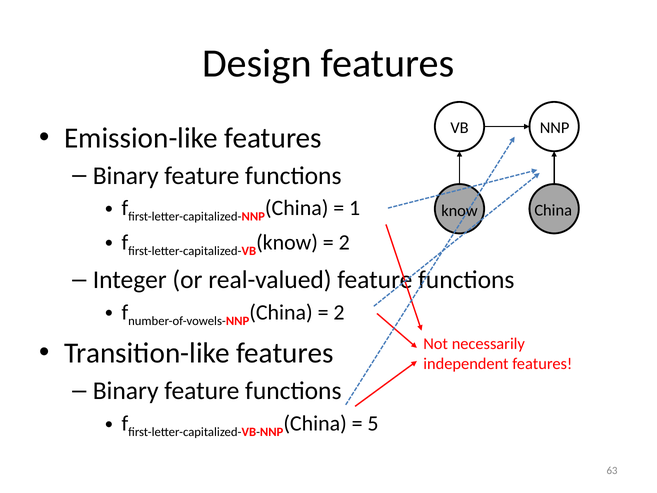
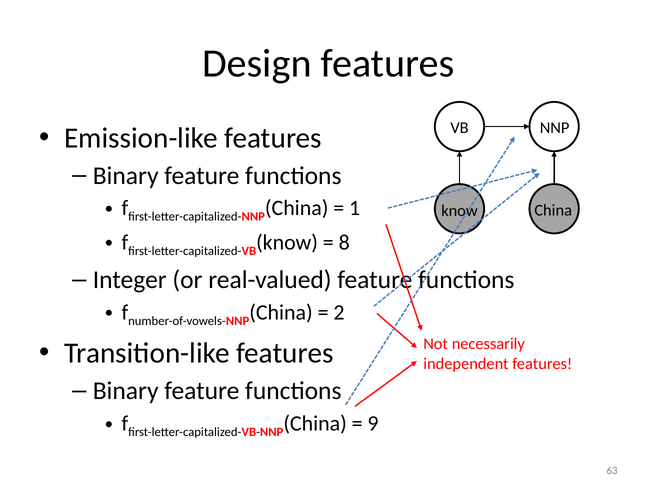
2 at (344, 242): 2 -> 8
5: 5 -> 9
